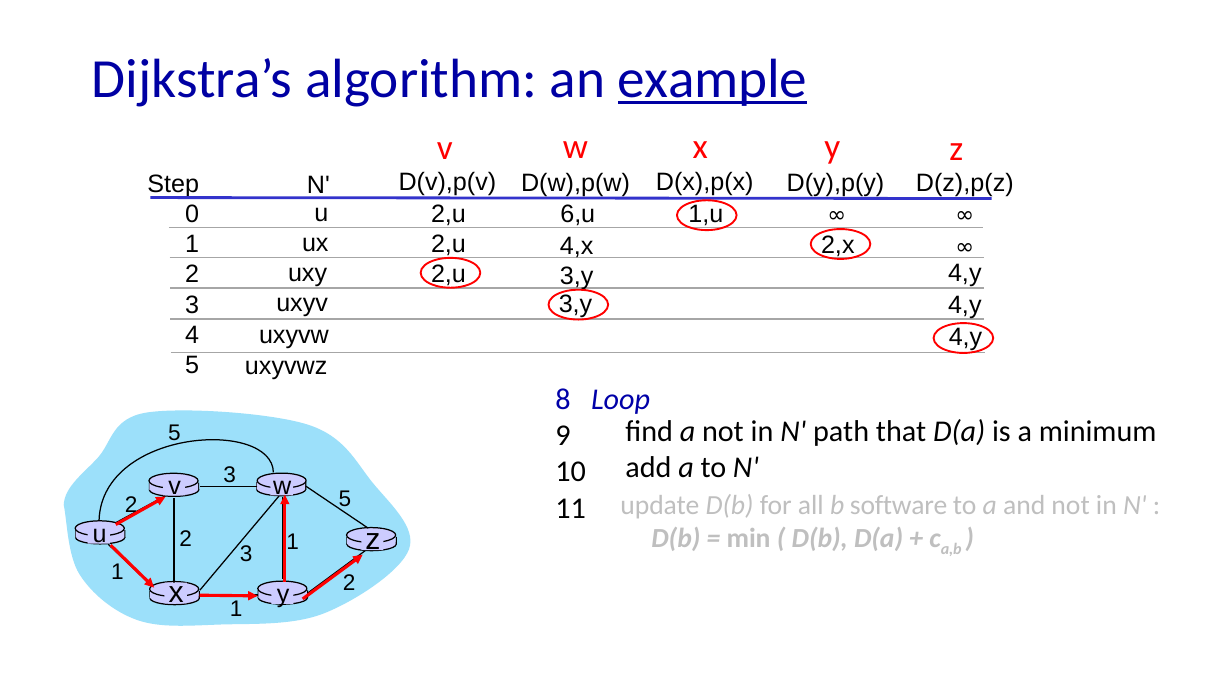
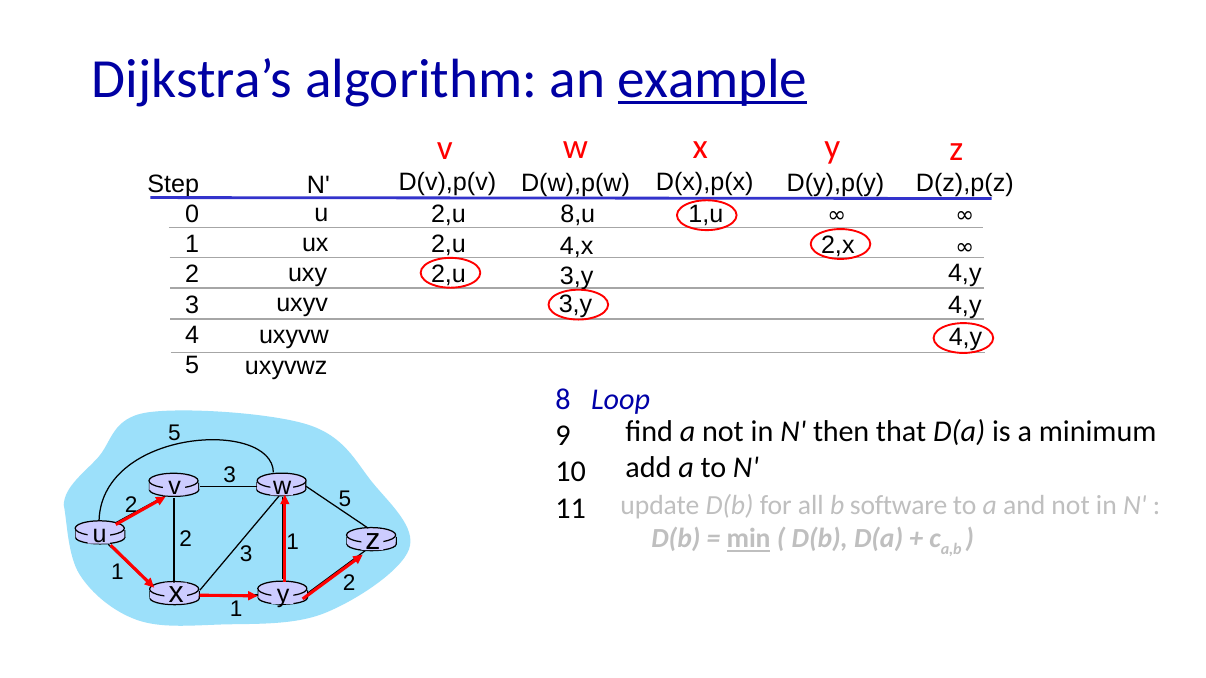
6,u: 6,u -> 8,u
path: path -> then
min underline: none -> present
